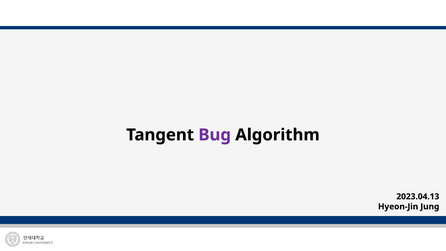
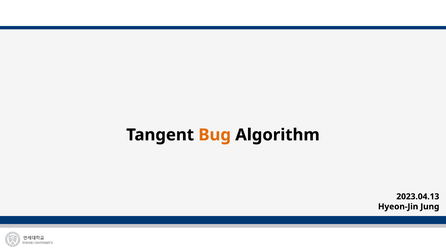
Bug colour: purple -> orange
